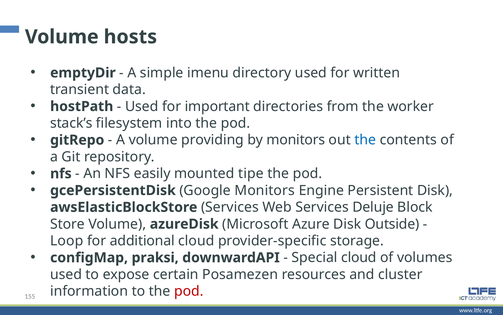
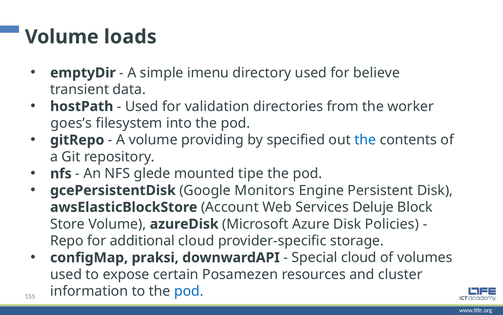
hosts: hosts -> loads
written: written -> believe
important: important -> validation
stack’s: stack’s -> goes’s
by monitors: monitors -> specified
easily: easily -> glede
awsElasticBlockStore Services: Services -> Account
Outside: Outside -> Policies
Loop: Loop -> Repo
pod at (189, 291) colour: red -> blue
